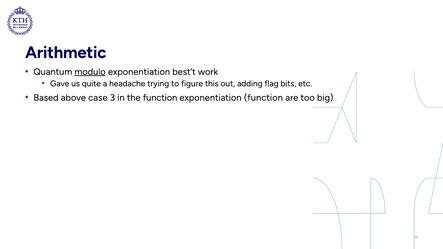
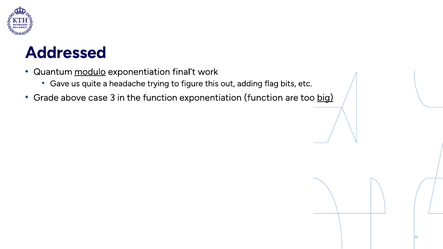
Arithmetic: Arithmetic -> Addressed
best’t: best’t -> final’t
Based: Based -> Grade
big underline: none -> present
